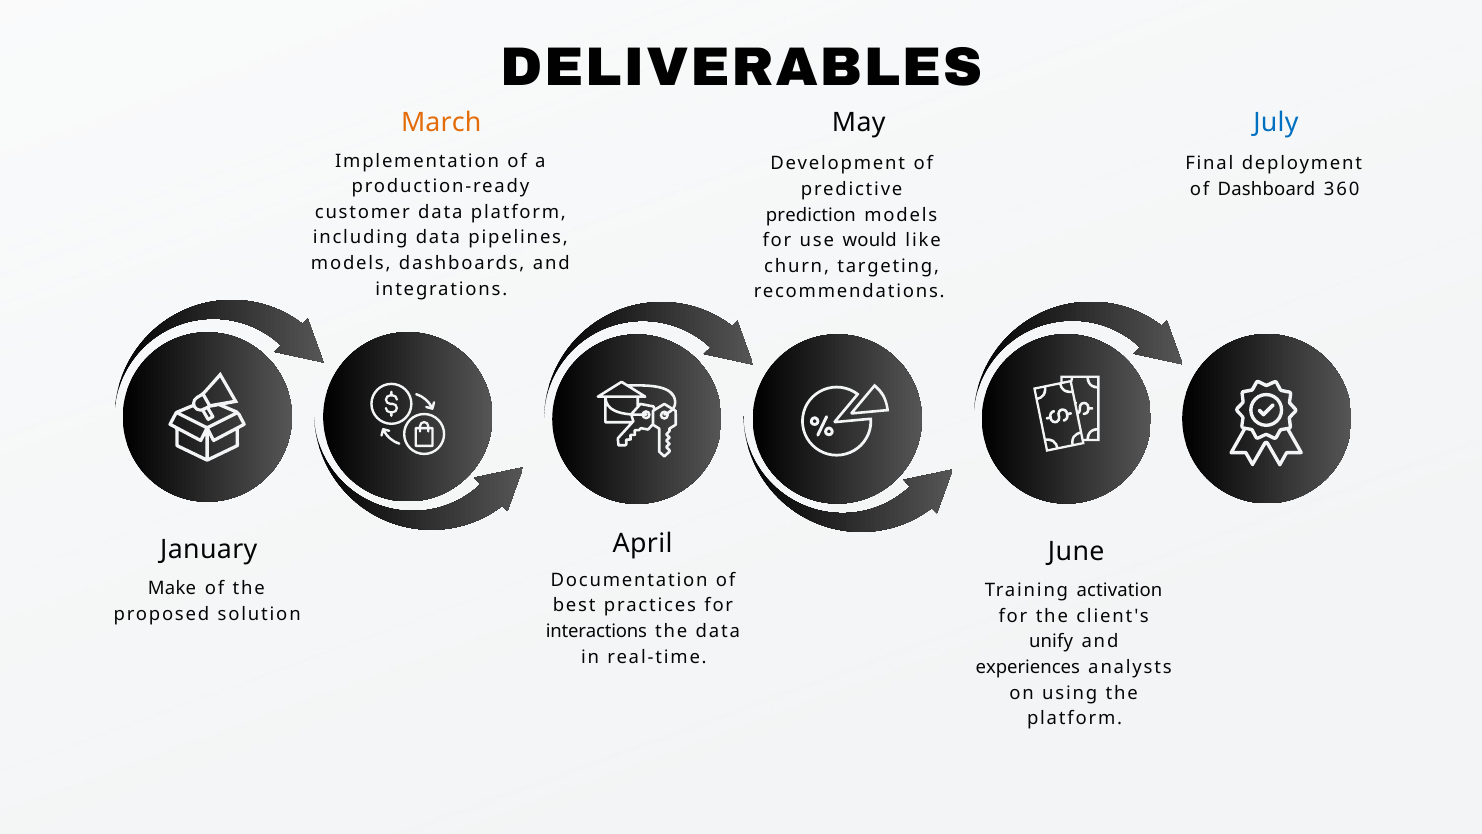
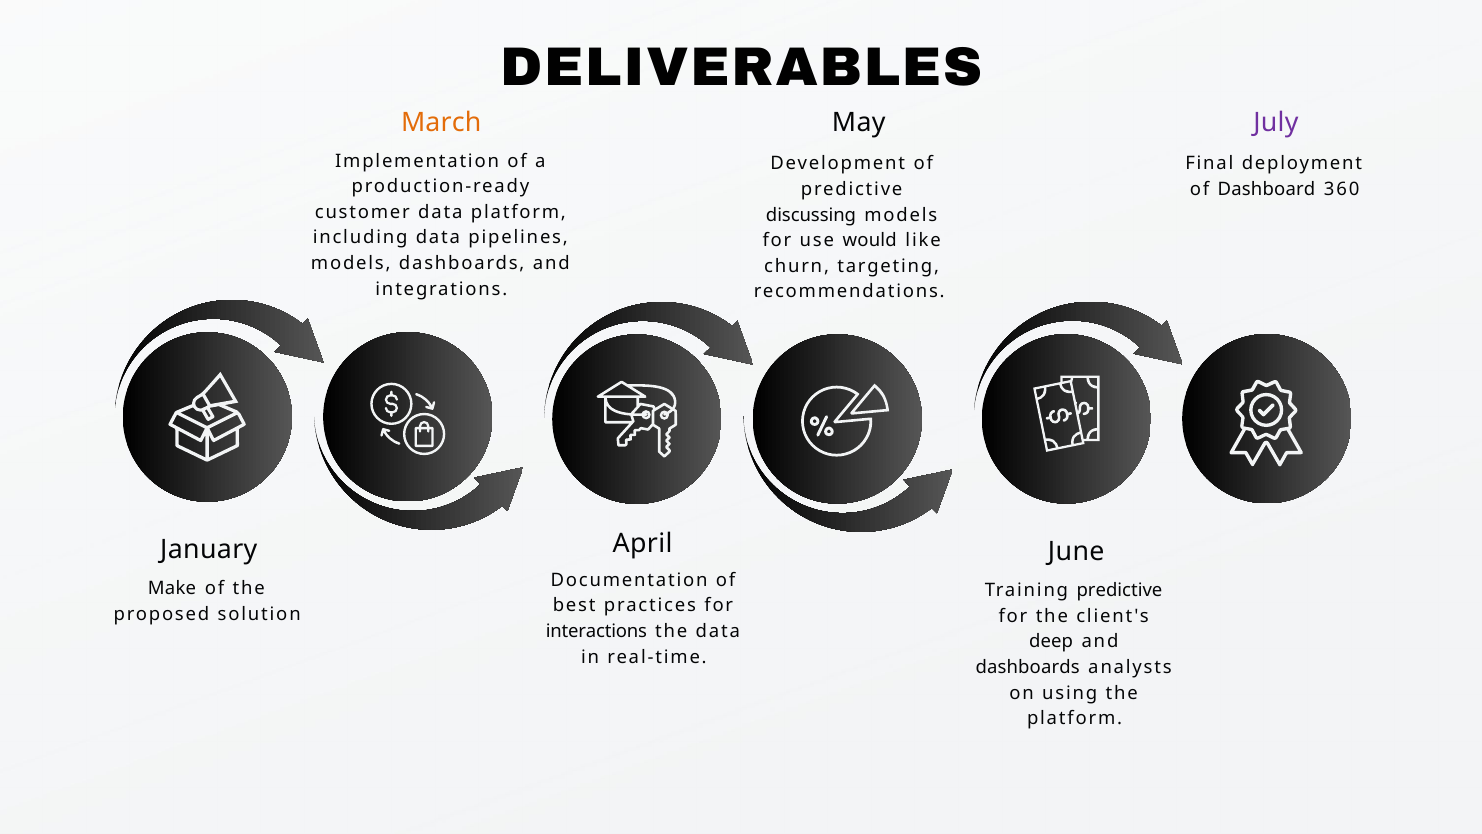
July colour: blue -> purple
prediction: prediction -> discussing
Training activation: activation -> predictive
unify: unify -> deep
experiences at (1028, 667): experiences -> dashboards
